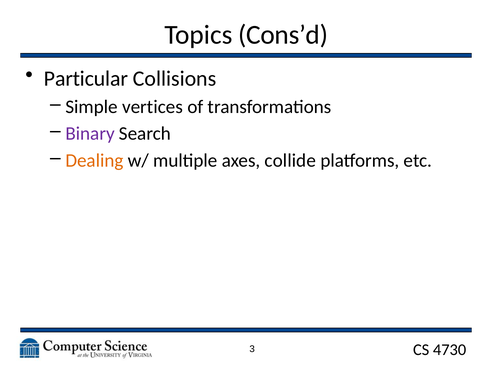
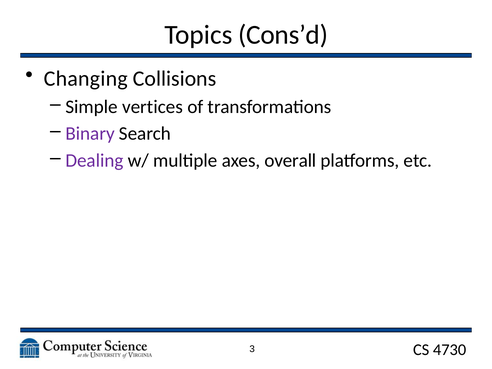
Particular: Particular -> Changing
Dealing colour: orange -> purple
collide: collide -> overall
